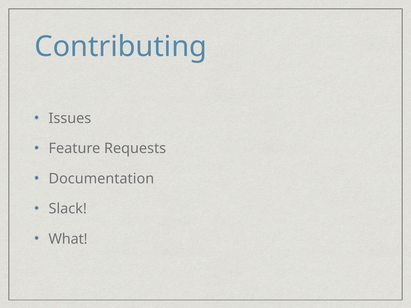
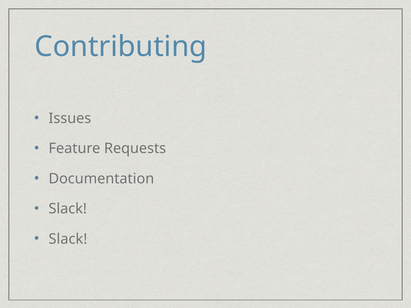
What at (68, 239): What -> Slack
